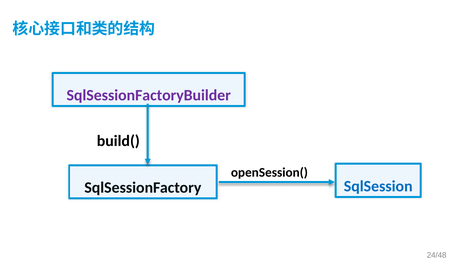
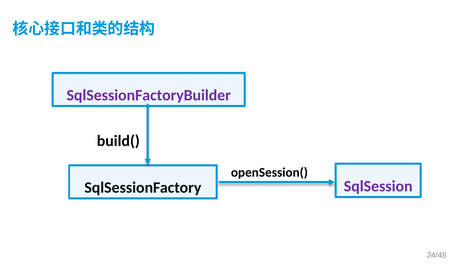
SqlSession colour: blue -> purple
